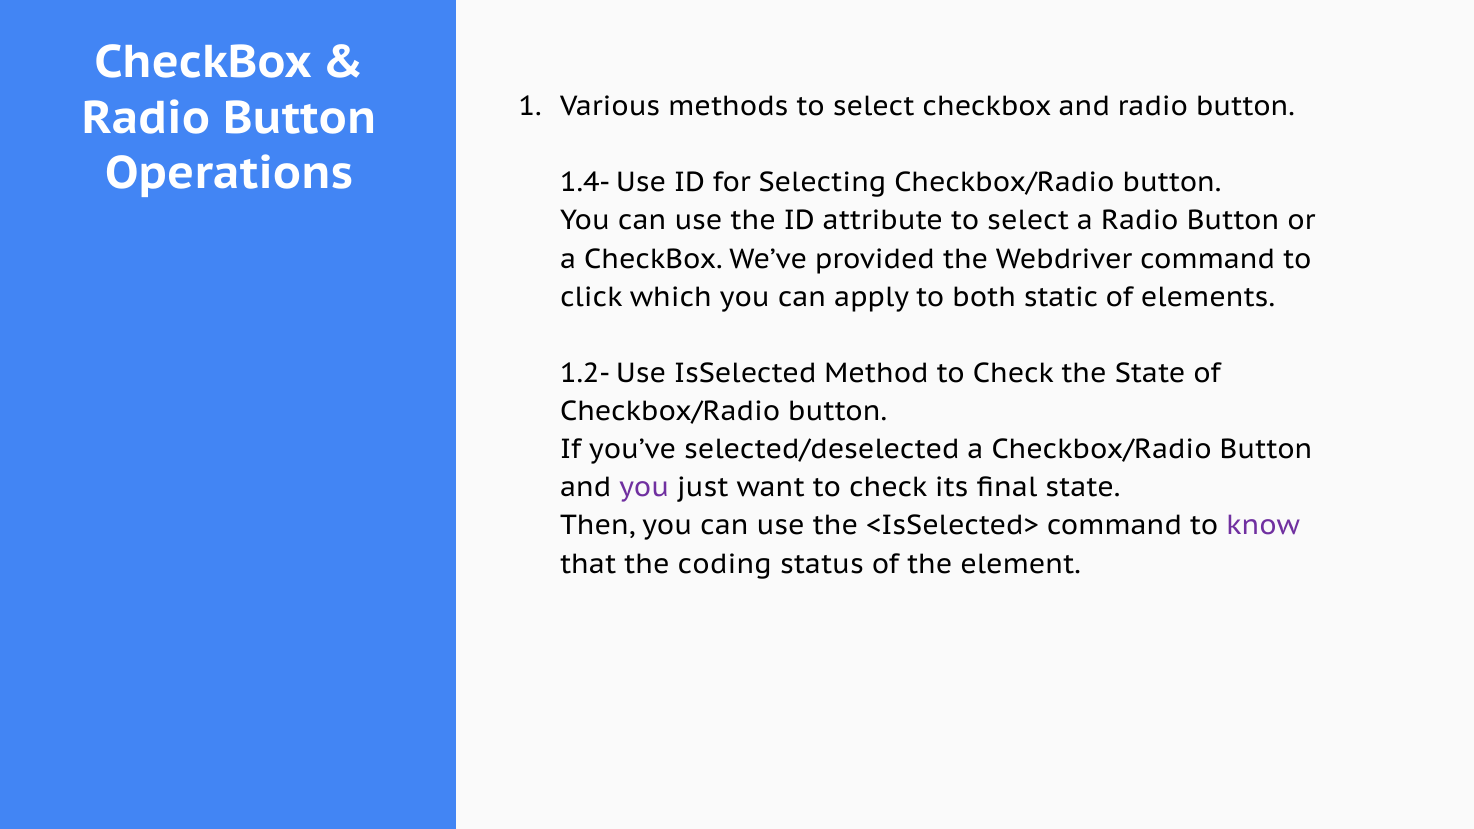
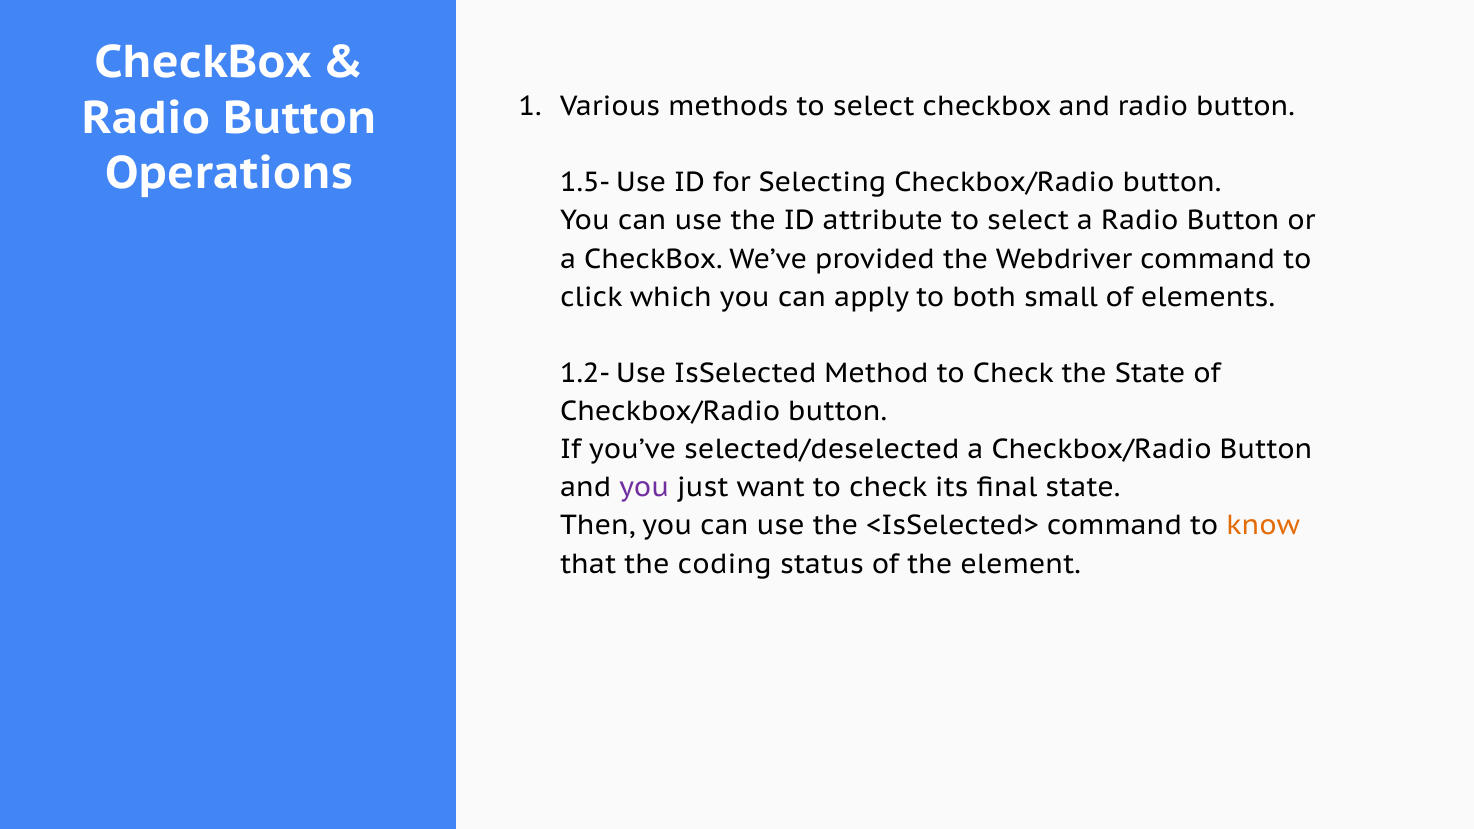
1.4-: 1.4- -> 1.5-
static: static -> small
know colour: purple -> orange
